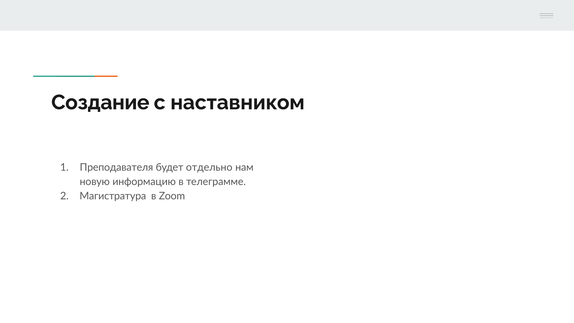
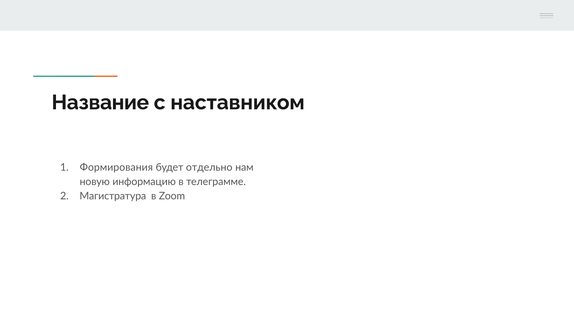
Создание: Создание -> Название
Преподавателя: Преподавателя -> Формирования
